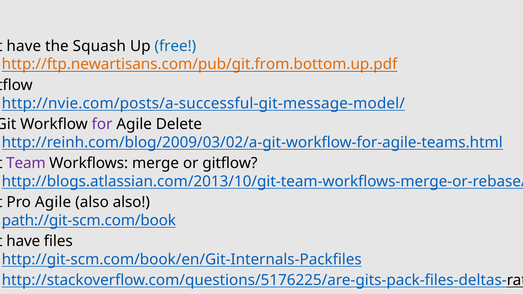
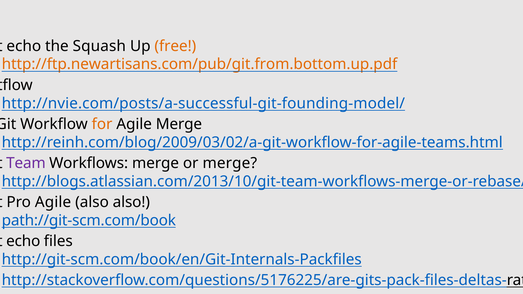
have at (24, 46): have -> echo
free colour: blue -> orange
http://nvie.com/posts/a-successful-git-message-model/: http://nvie.com/posts/a-successful-git-message-model/ -> http://nvie.com/posts/a-successful-git-founding-model/
for colour: purple -> orange
Agile Delete: Delete -> Merge
or gitflow: gitflow -> merge
have at (23, 241): have -> echo
